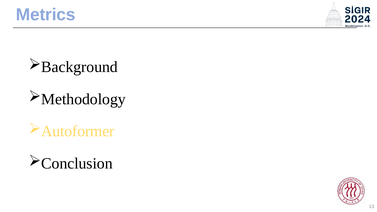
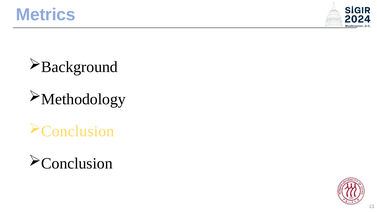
Autoformer at (78, 131): Autoformer -> Conclusion
